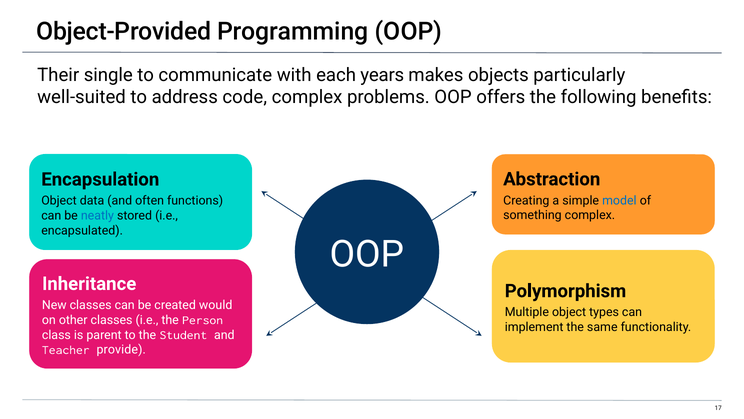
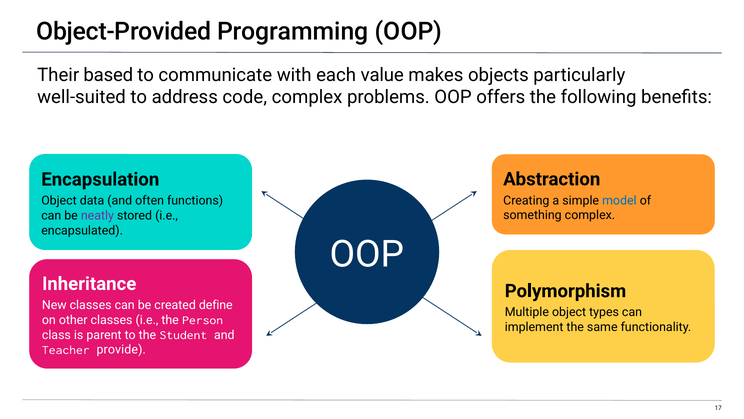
single: single -> based
years: years -> value
neatly colour: blue -> purple
would: would -> define
